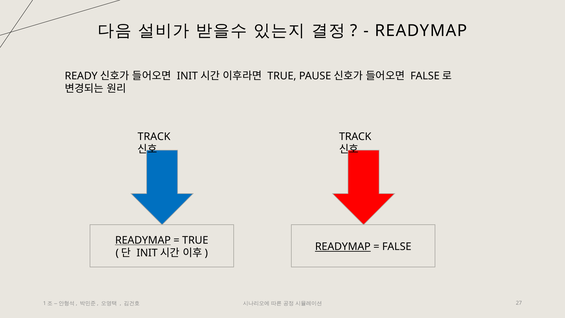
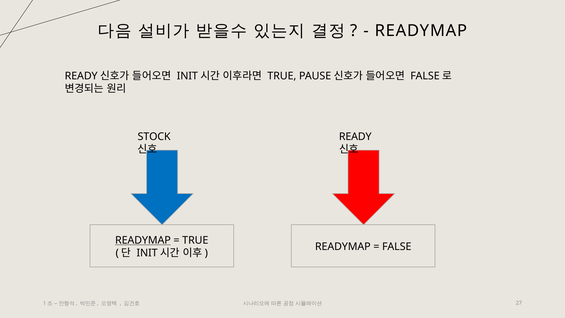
TRACK at (154, 137): TRACK -> STOCK
TRACK at (355, 137): TRACK -> READY
READYMAP at (343, 246) underline: present -> none
